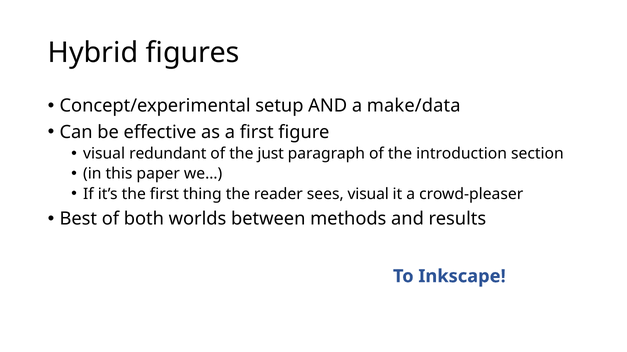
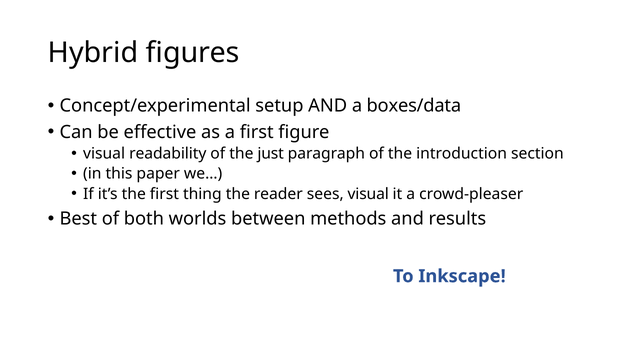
make/data: make/data -> boxes/data
redundant: redundant -> readability
